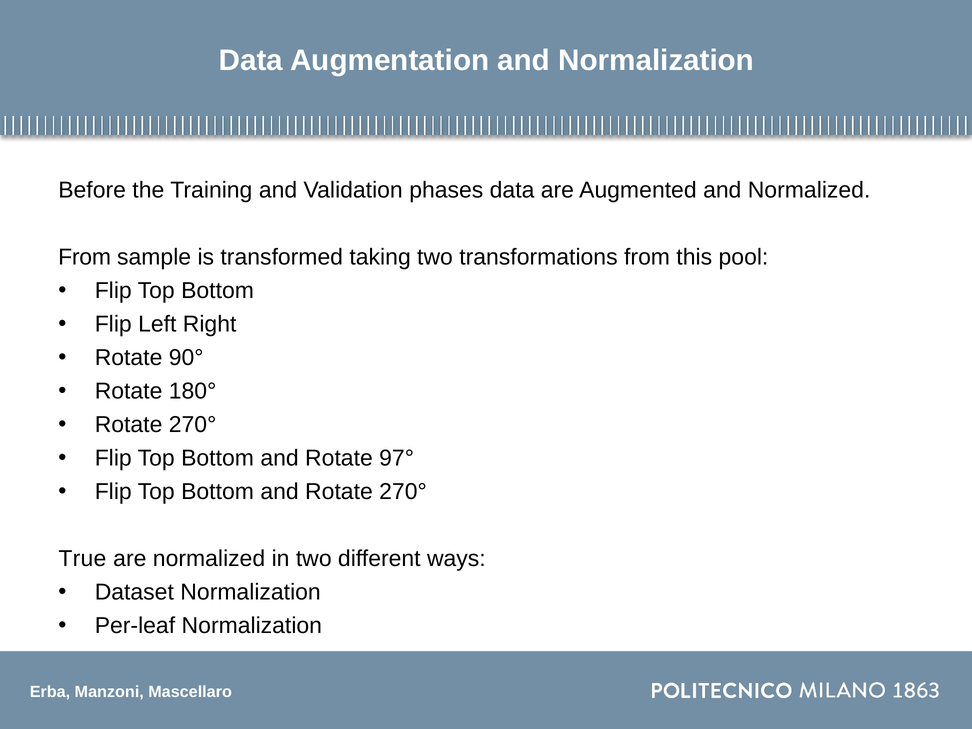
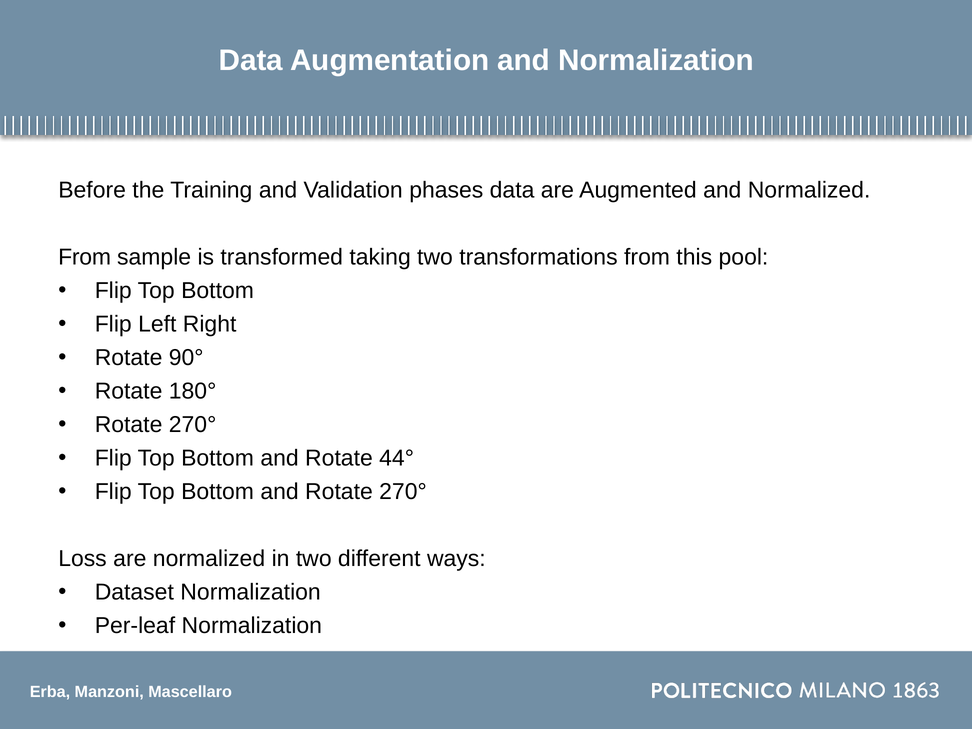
97°: 97° -> 44°
True: True -> Loss
